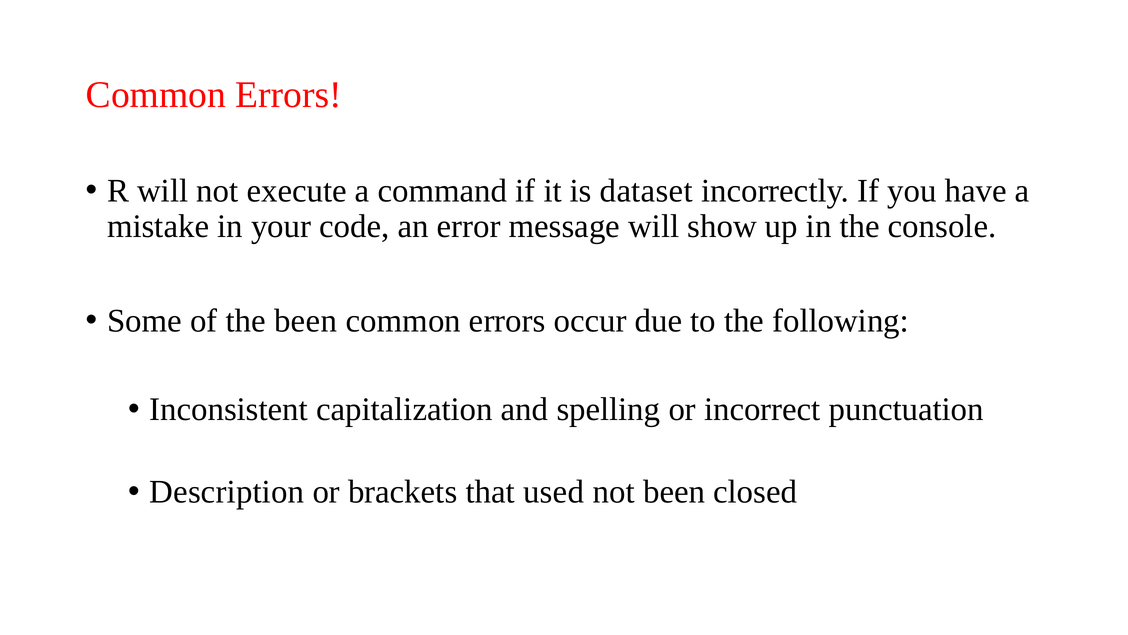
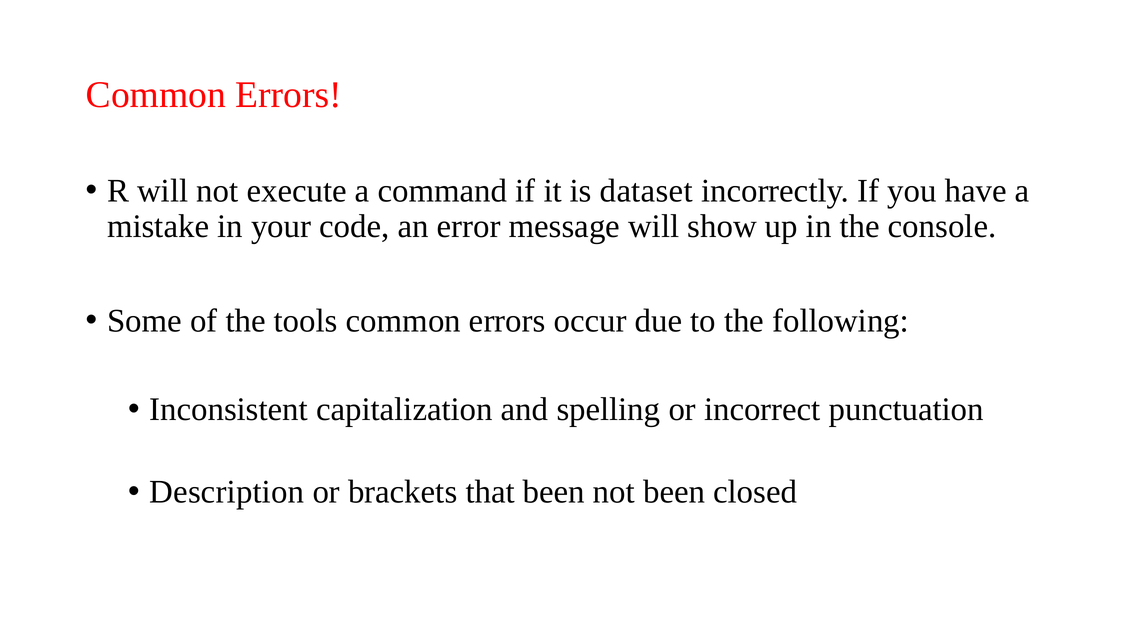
the been: been -> tools
that used: used -> been
